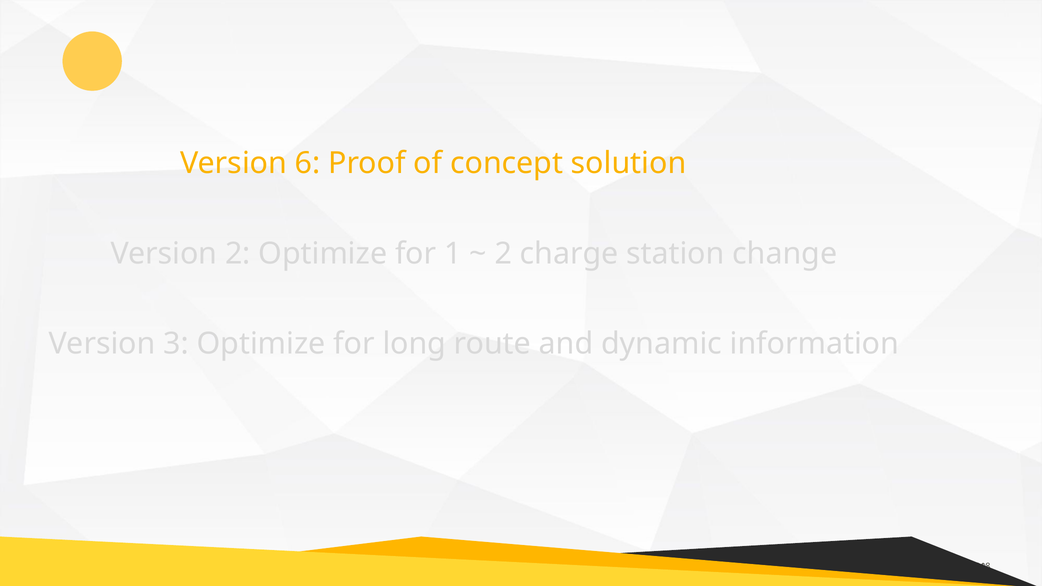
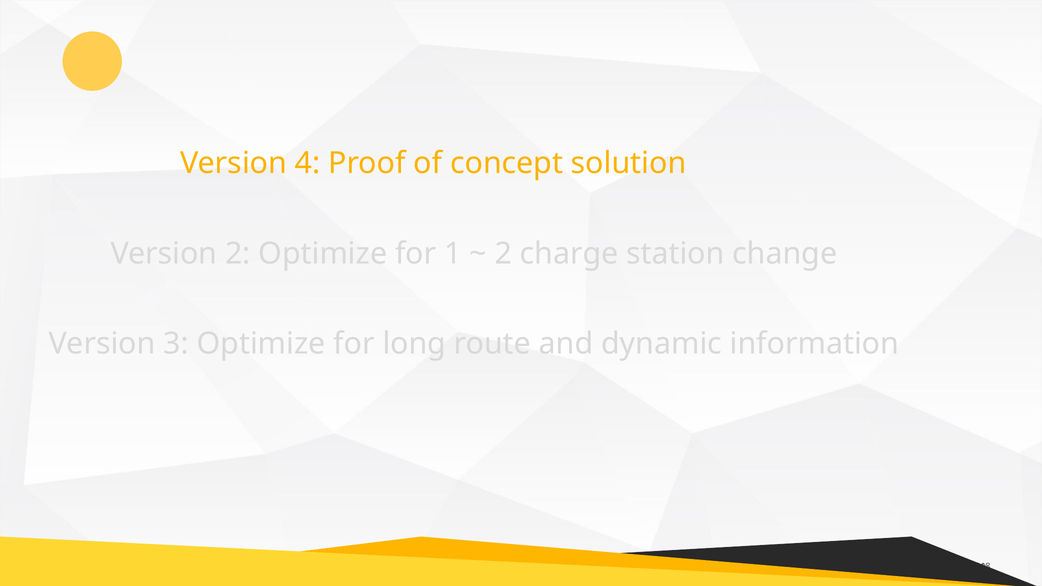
6: 6 -> 4
